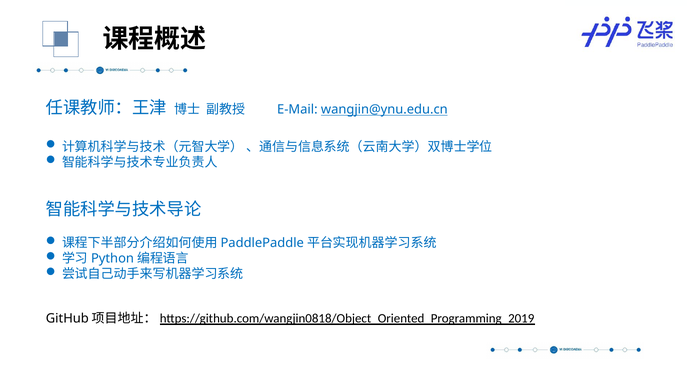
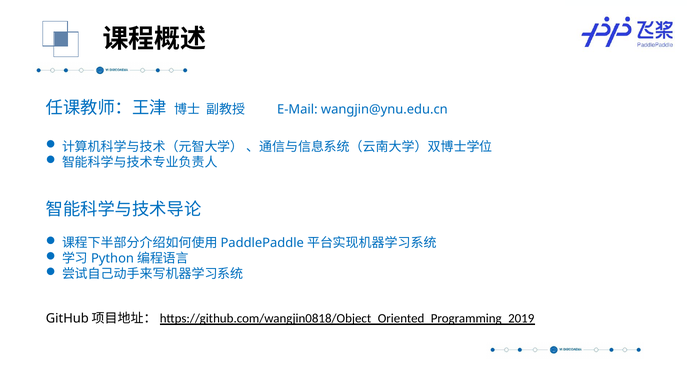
wangjin@ynu.edu.cn underline: present -> none
